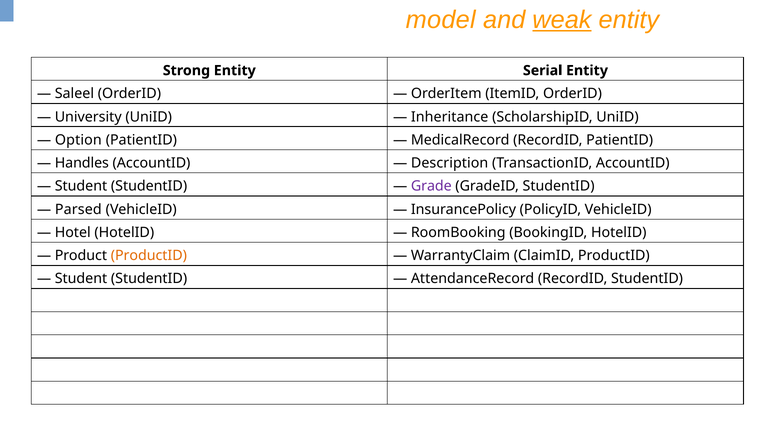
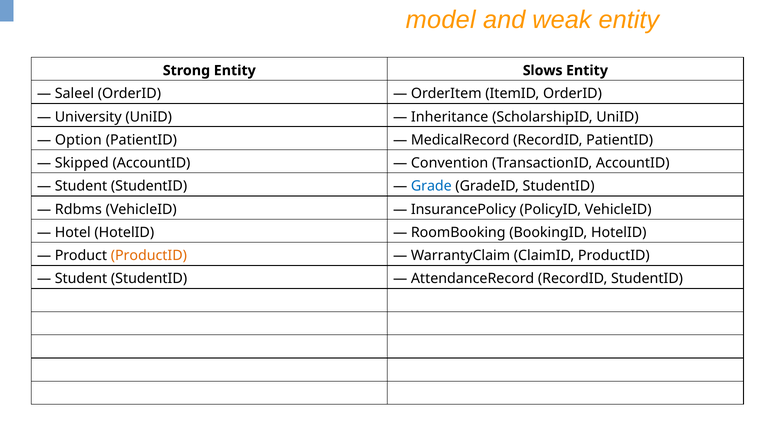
weak underline: present -> none
Serial: Serial -> Slows
Handles: Handles -> Skipped
Description: Description -> Convention
Grade colour: purple -> blue
Parsed: Parsed -> Rdbms
